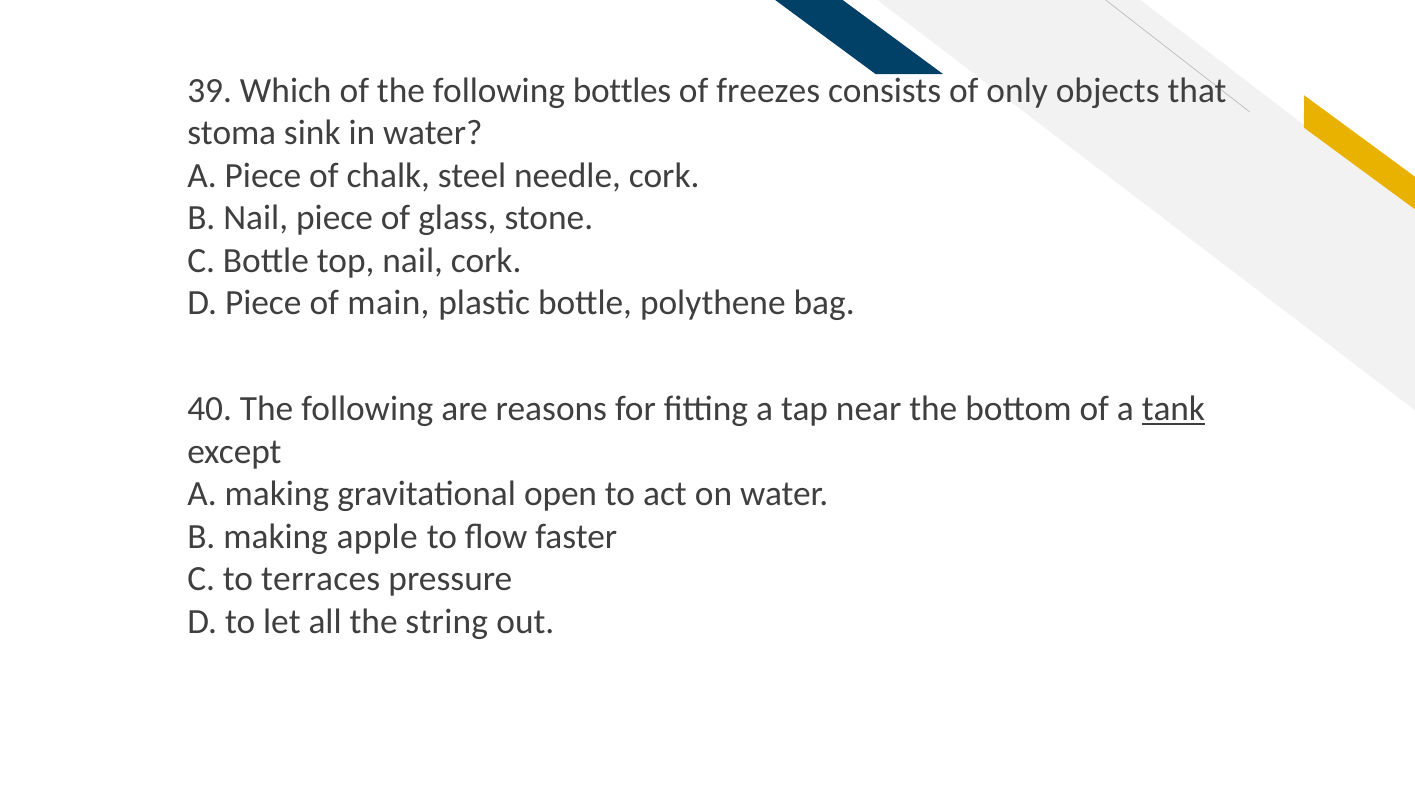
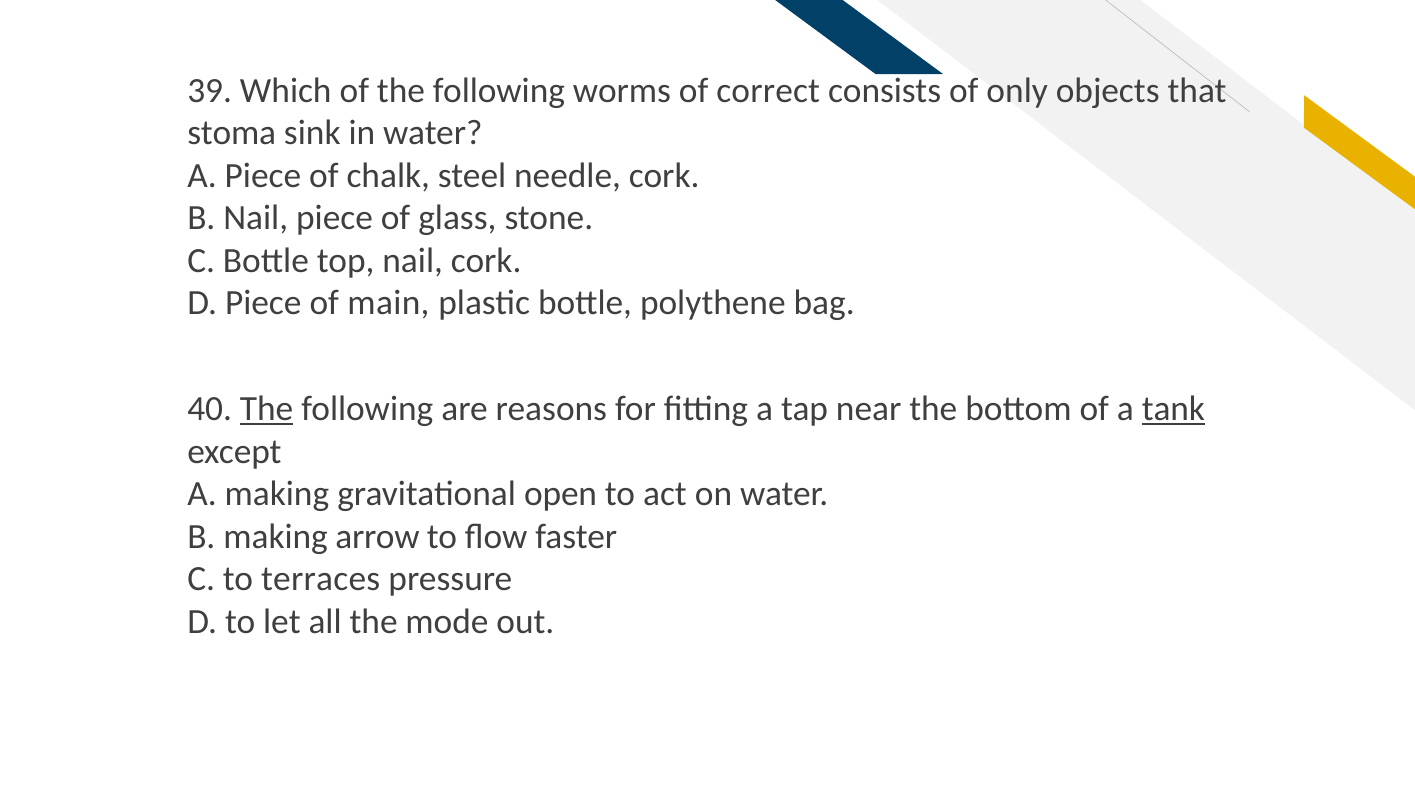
bottles: bottles -> worms
freezes: freezes -> correct
The at (267, 409) underline: none -> present
apple: apple -> arrow
string: string -> mode
